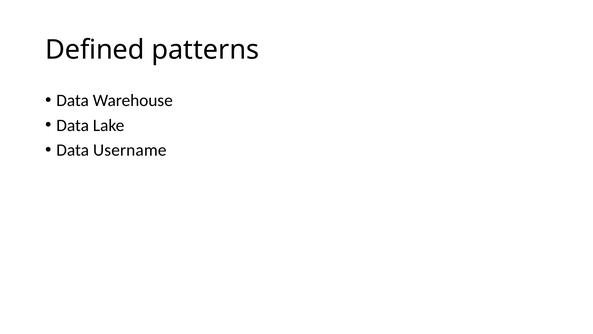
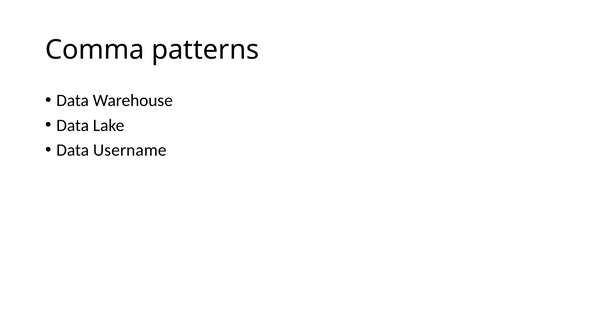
Defined: Defined -> Comma
